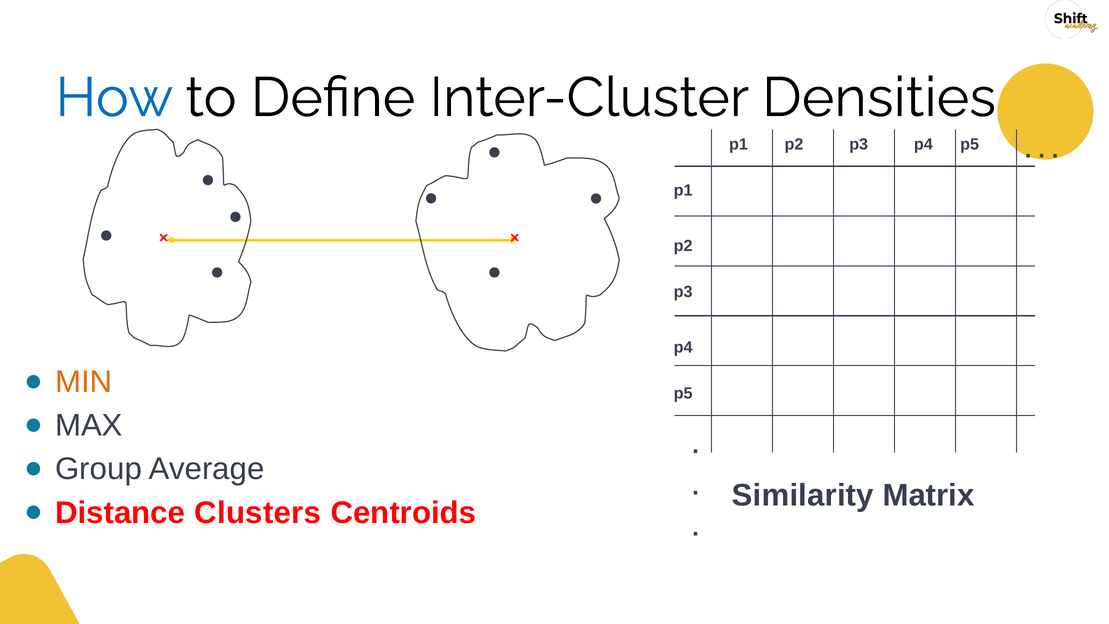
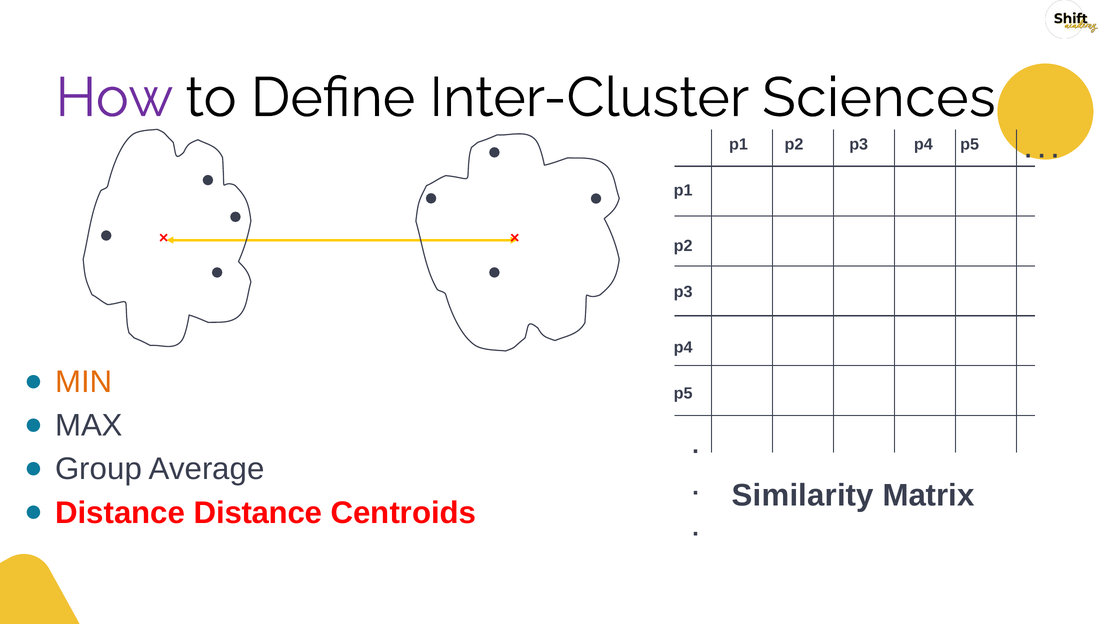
How colour: blue -> purple
Densities: Densities -> Sciences
Distance Clusters: Clusters -> Distance
